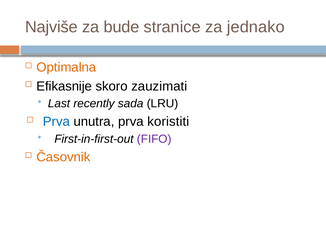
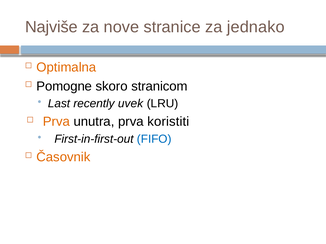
bude: bude -> nove
Efikasnije: Efikasnije -> Pomogne
zauzimati: zauzimati -> stranicom
sada: sada -> uvek
Prva at (56, 122) colour: blue -> orange
FIFO colour: purple -> blue
